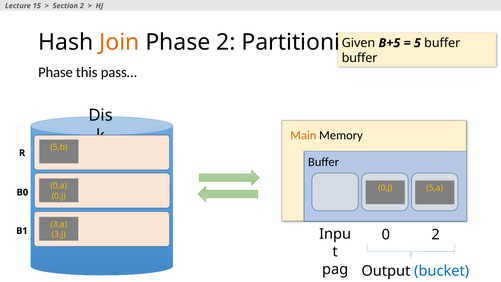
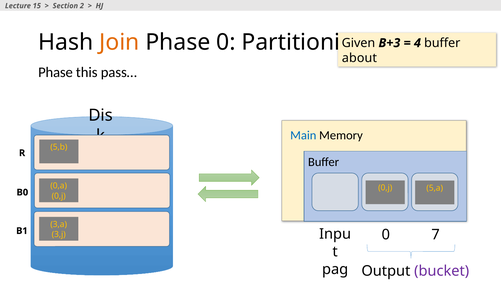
Phase 2: 2 -> 0
B+5: B+5 -> B+3
5: 5 -> 4
buffer at (360, 58): buffer -> about
Main colour: orange -> blue
0 2: 2 -> 7
bucket colour: blue -> purple
